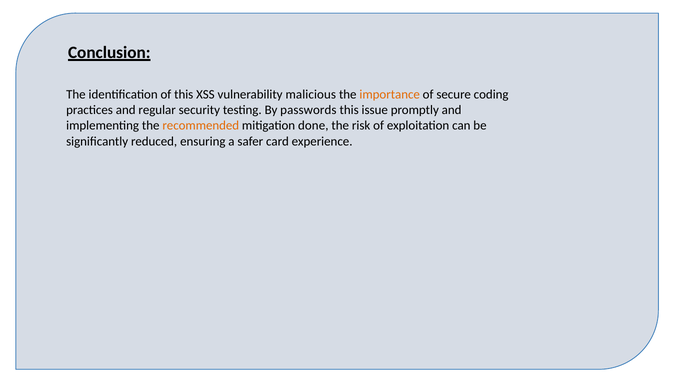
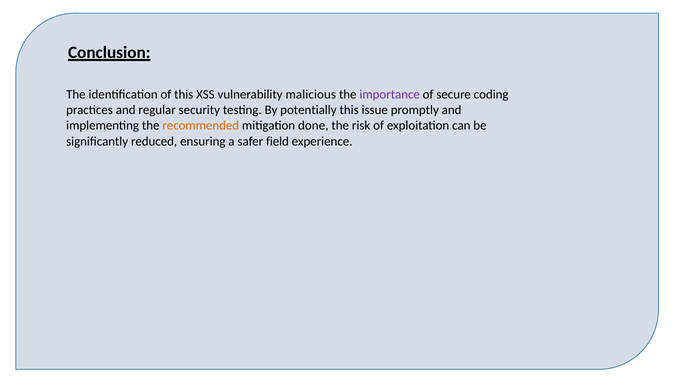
importance colour: orange -> purple
passwords: passwords -> potentially
card: card -> field
